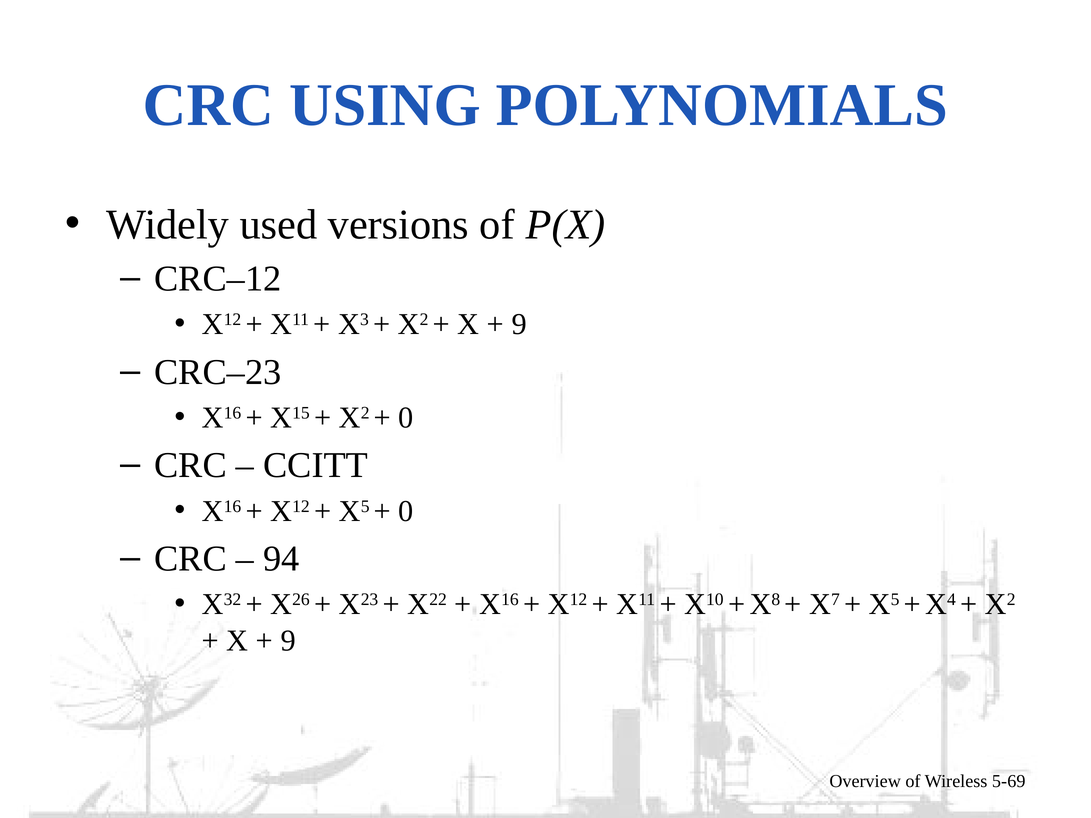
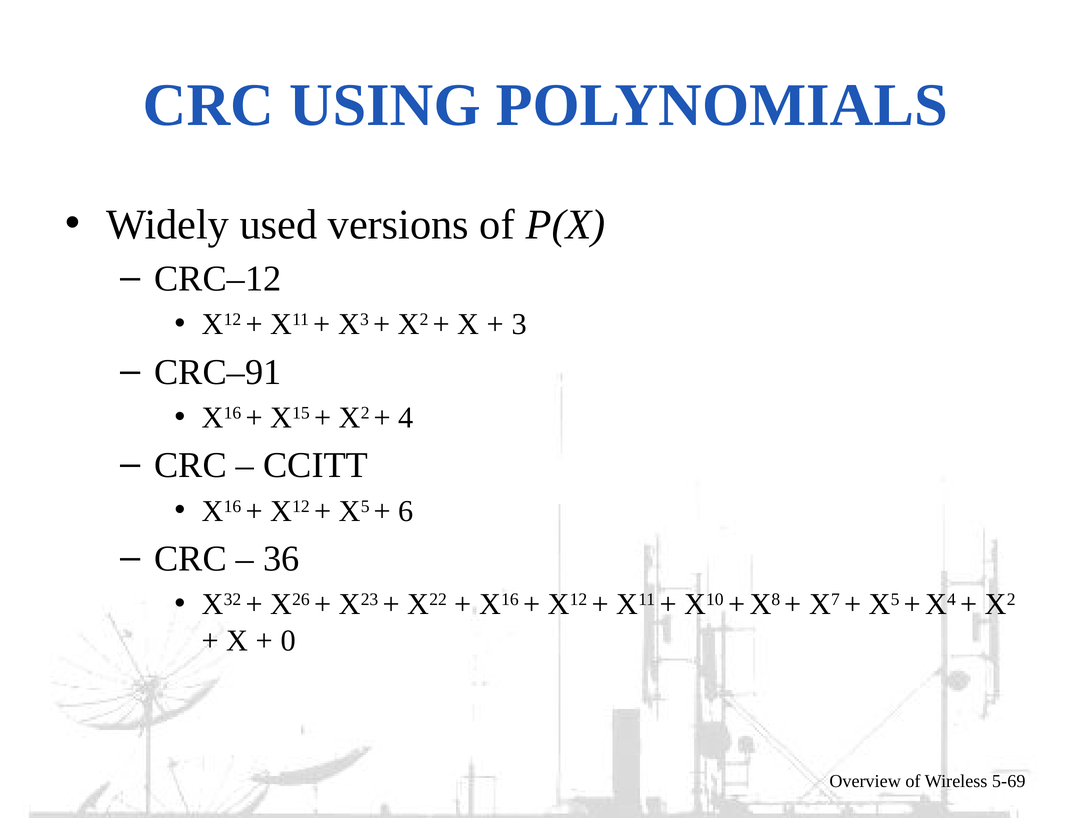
9 at (519, 325): 9 -> 3
CRC–23: CRC–23 -> CRC–91
0 at (406, 418): 0 -> 4
0 at (406, 511): 0 -> 6
94: 94 -> 36
9 at (288, 641): 9 -> 0
